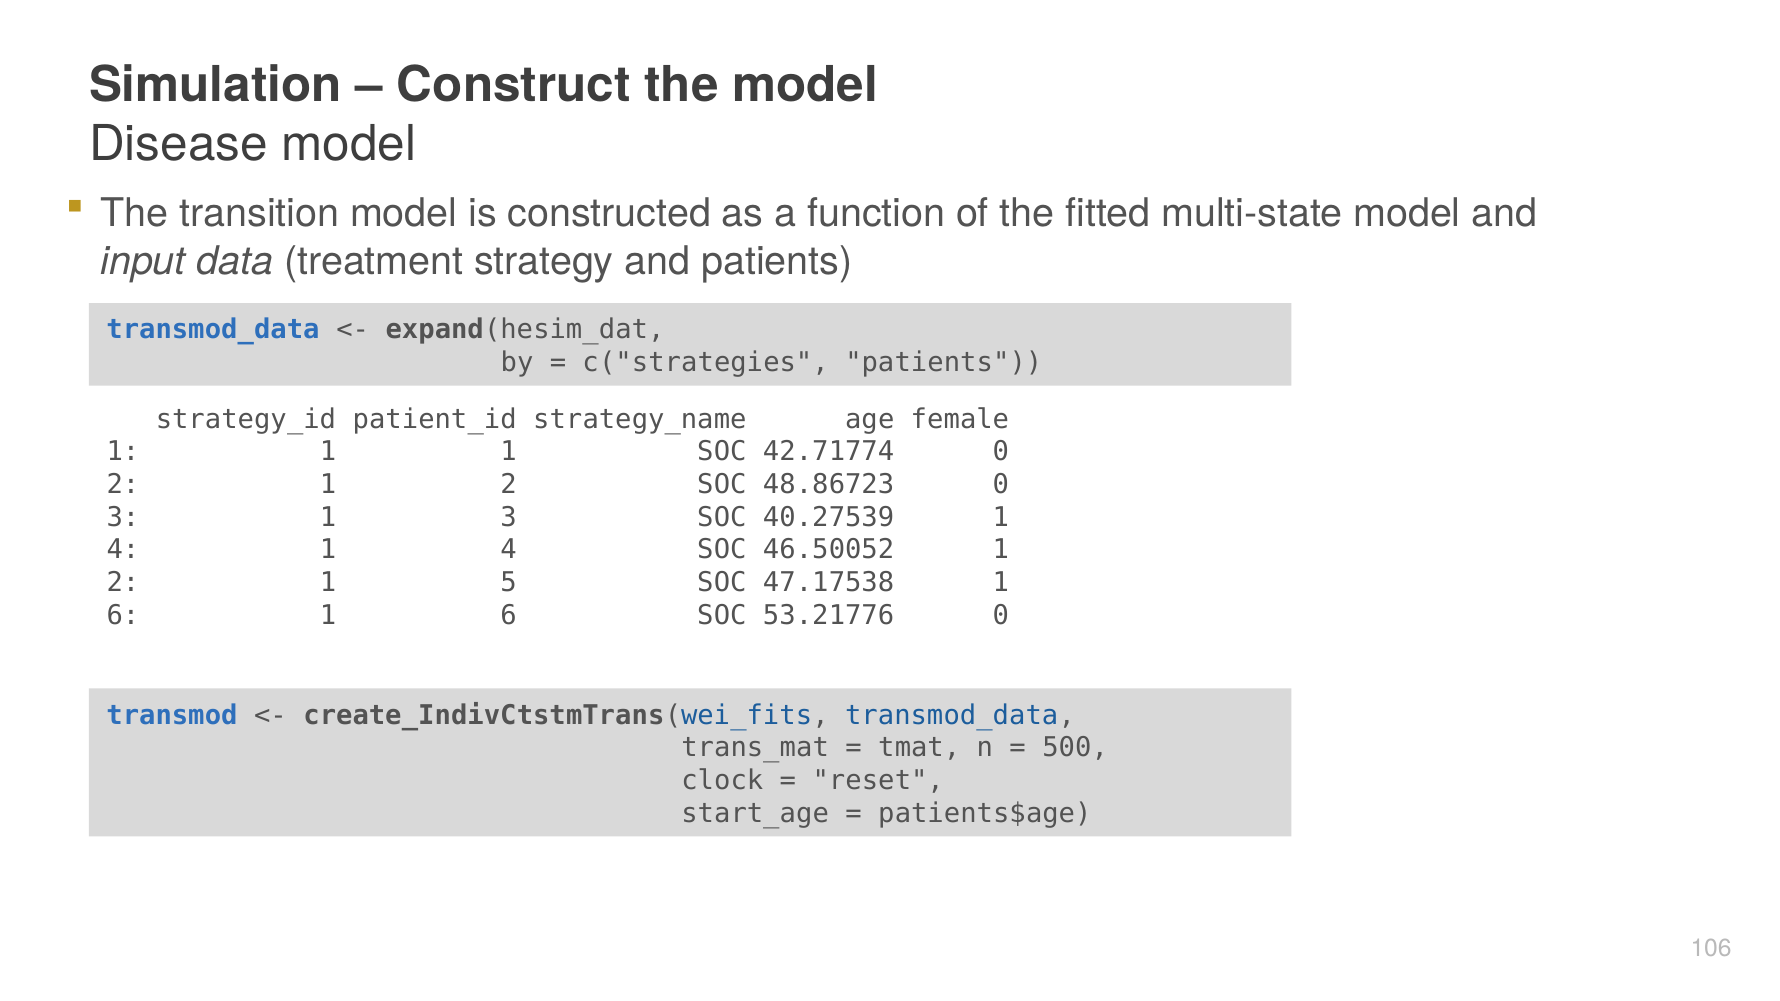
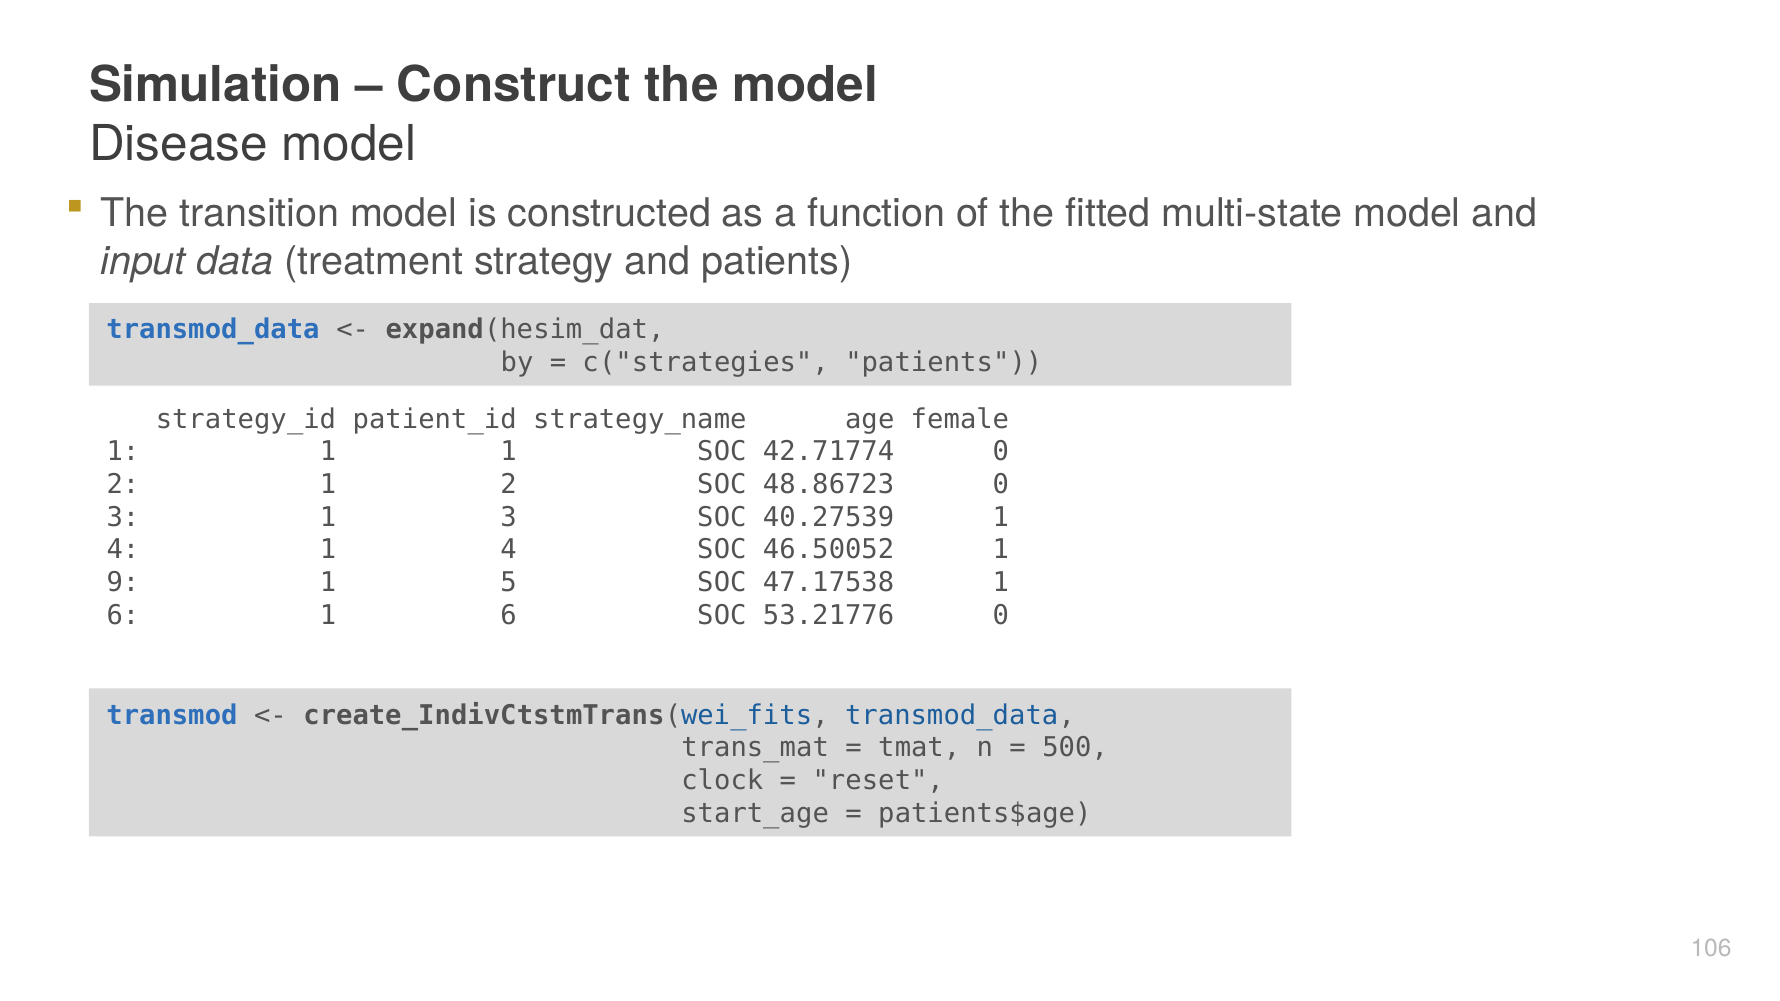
2 at (123, 583): 2 -> 9
